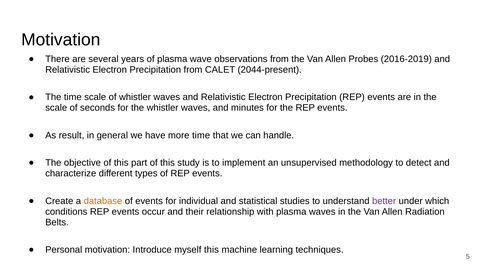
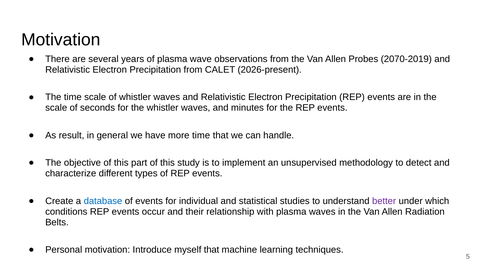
2016-2019: 2016-2019 -> 2070-2019
2044-present: 2044-present -> 2026-present
database colour: orange -> blue
myself this: this -> that
